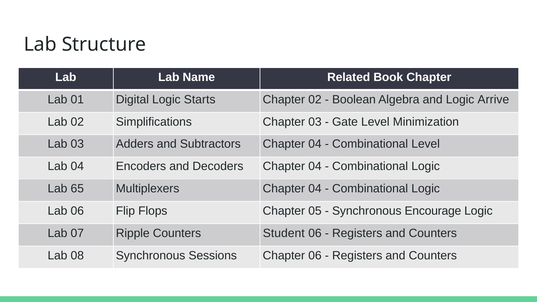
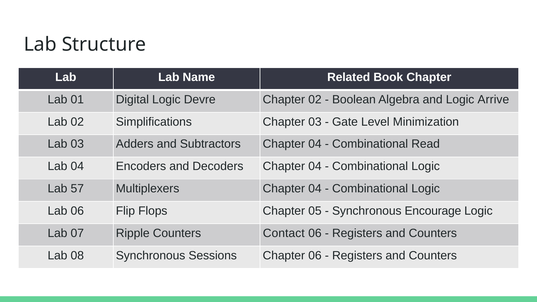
Starts: Starts -> Devre
Combinational Level: Level -> Read
65: 65 -> 57
Student: Student -> Contact
